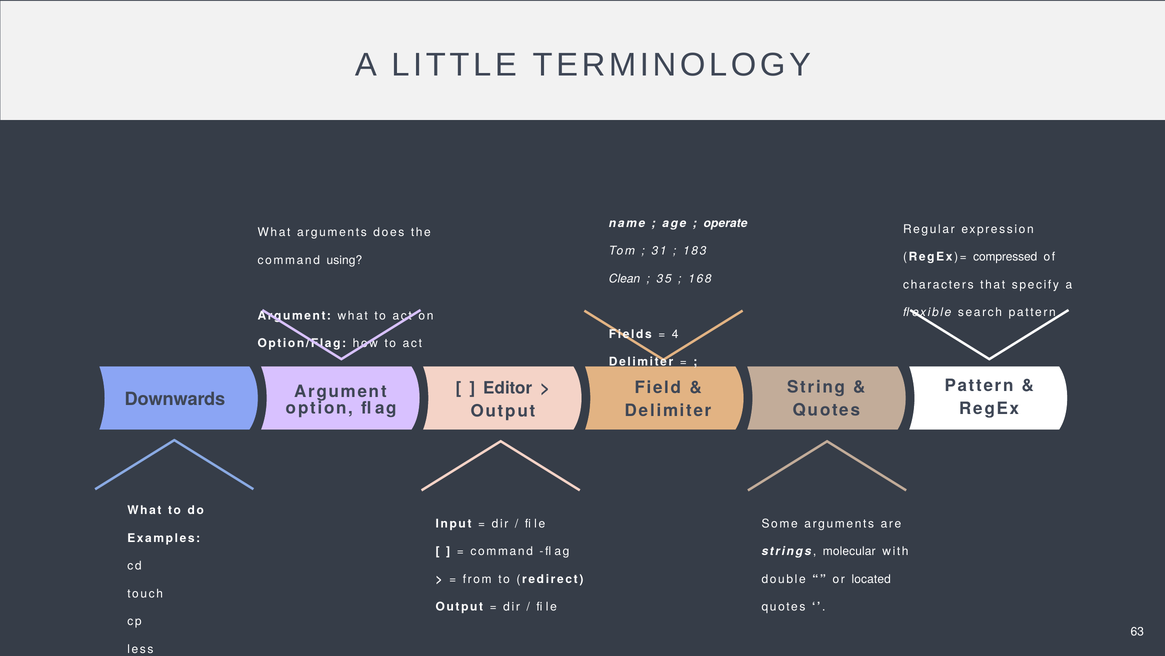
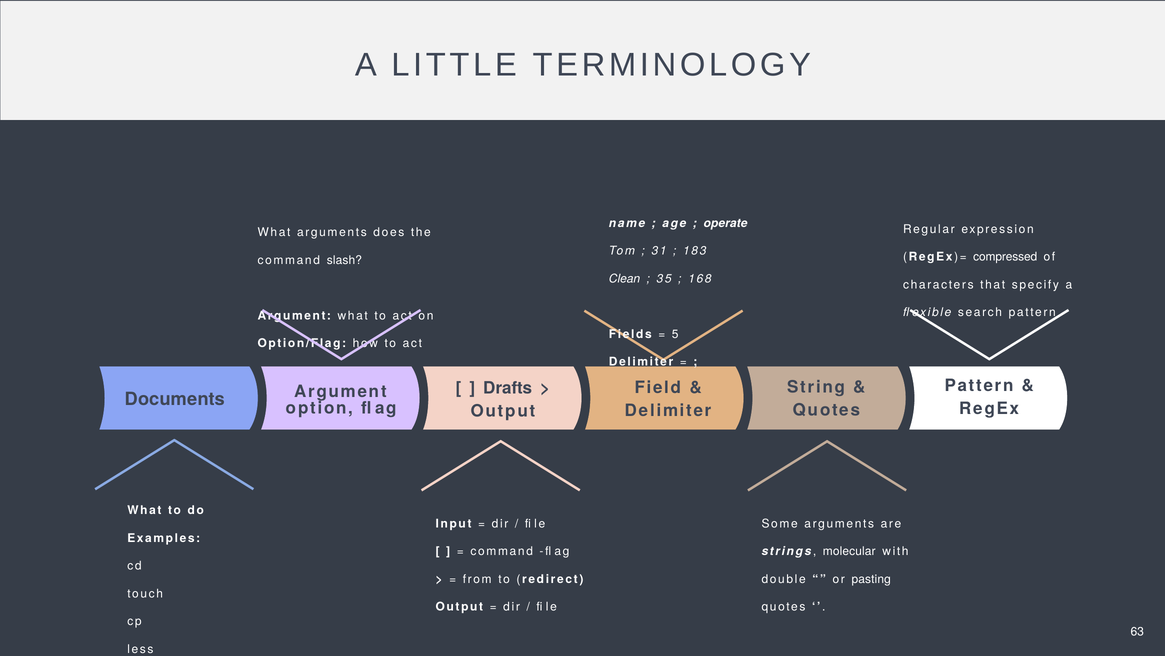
using: using -> slash
4: 4 -> 5
Editor: Editor -> Drafts
Downwards: Downwards -> Documents
located: located -> pasting
